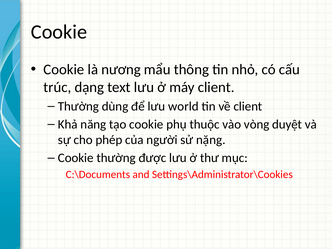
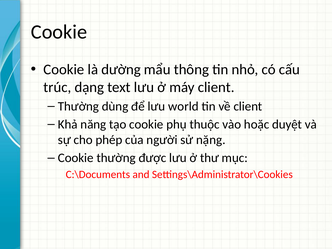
nương: nương -> dường
vòng: vòng -> hoặc
